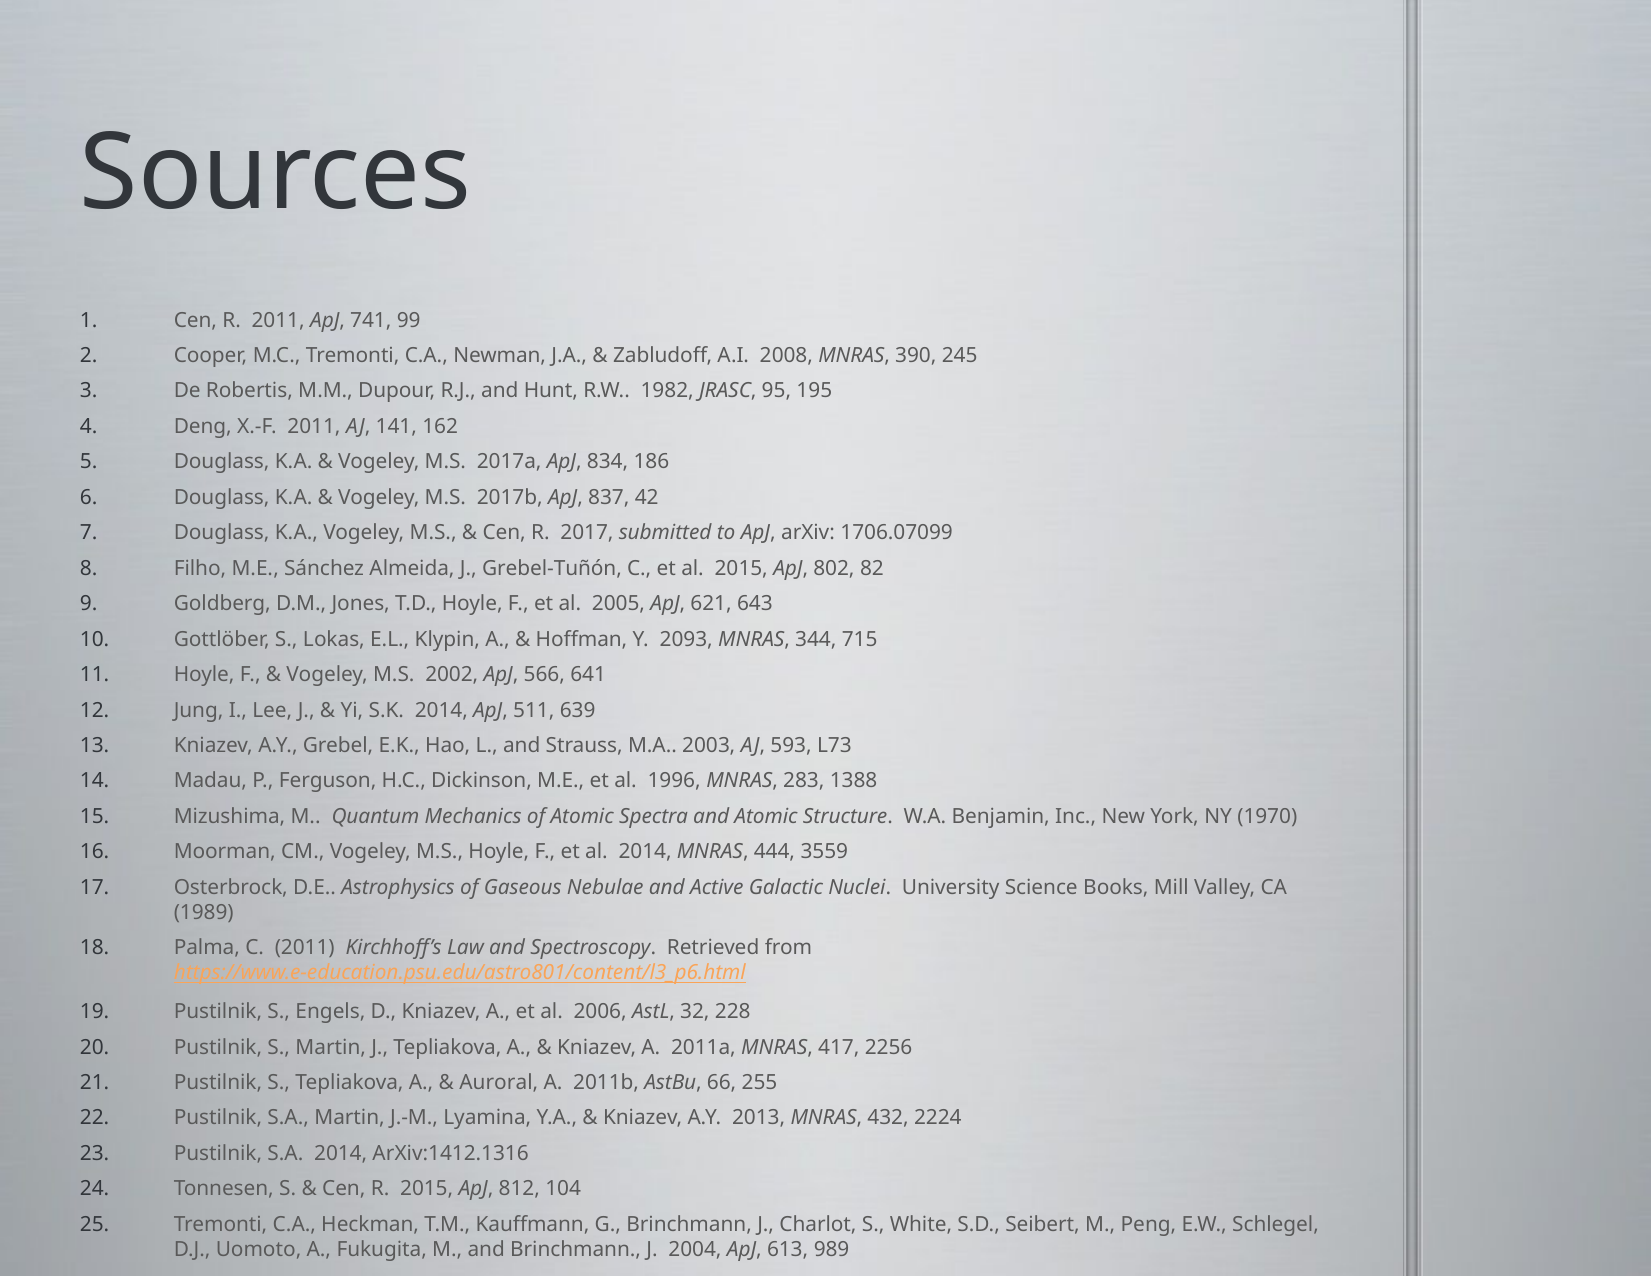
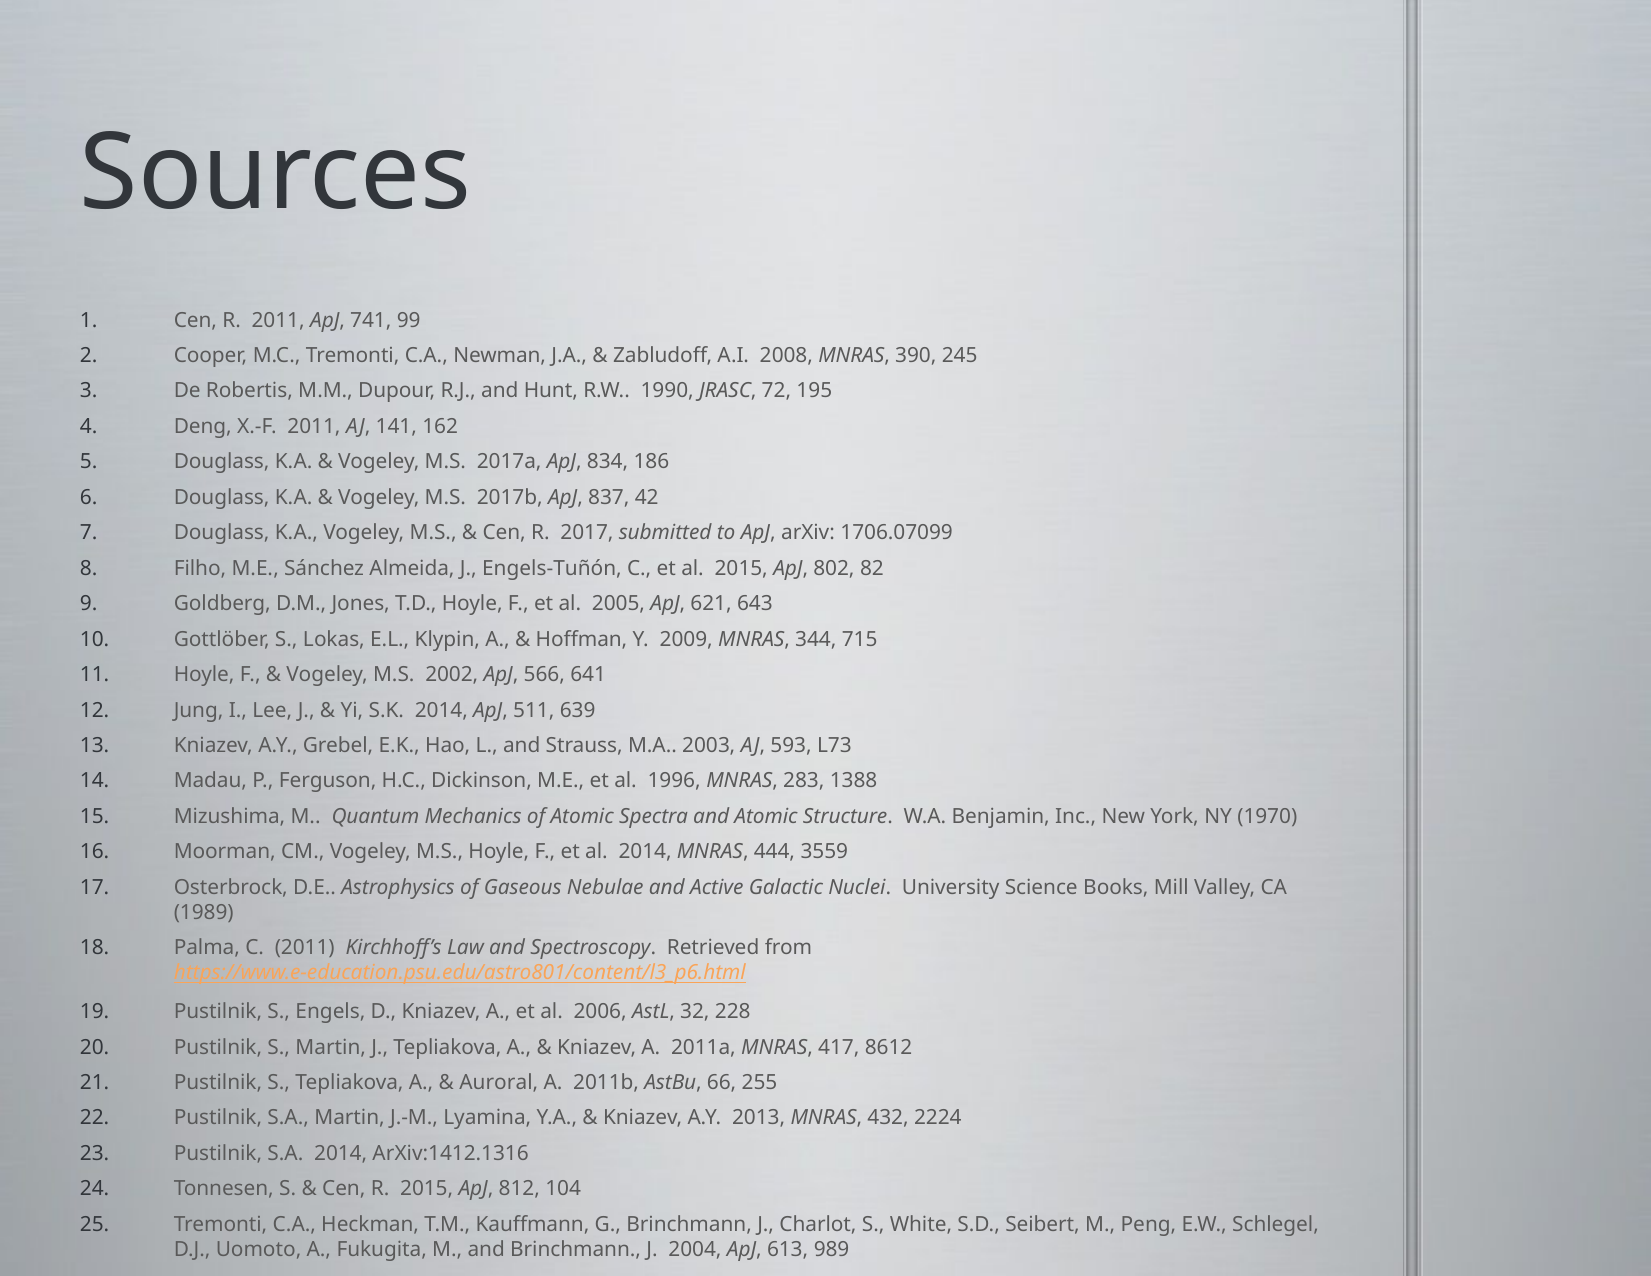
1982: 1982 -> 1990
95: 95 -> 72
Grebel-Tuñón: Grebel-Tuñón -> Engels-Tuñón
2093: 2093 -> 2009
2256: 2256 -> 8612
